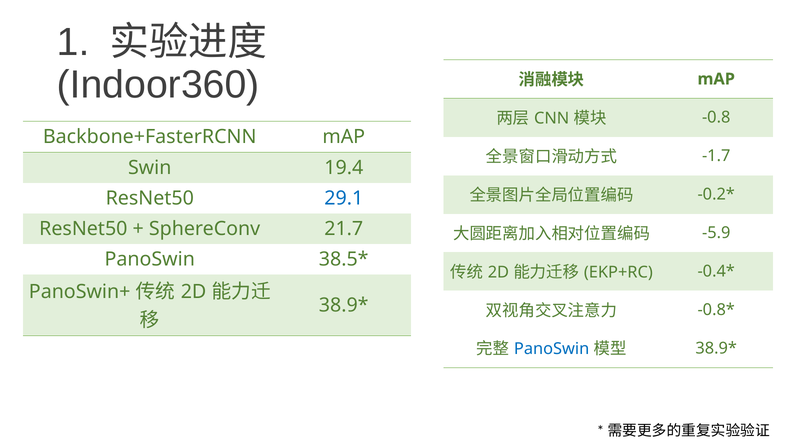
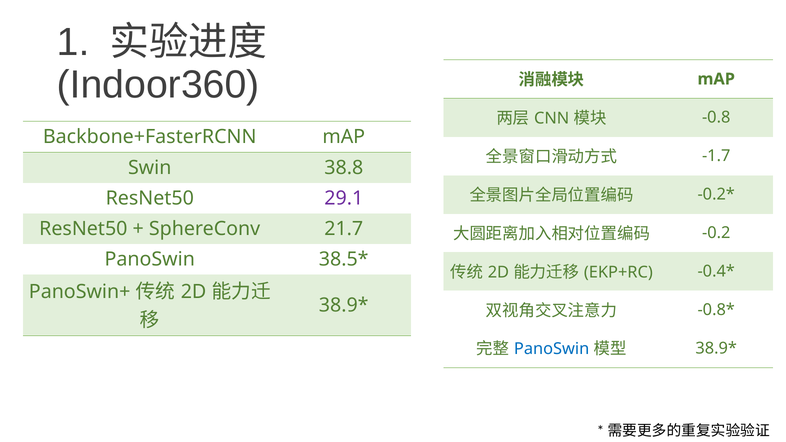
19.4: 19.4 -> 38.8
29.1 colour: blue -> purple
-5.9: -5.9 -> -0.2
